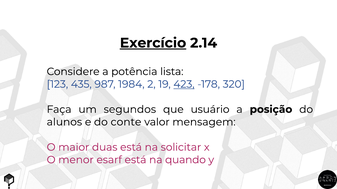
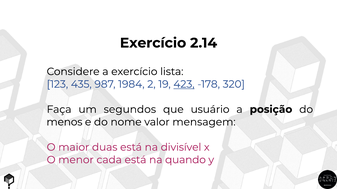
Exercício at (153, 43) underline: present -> none
a potência: potência -> exercício
alunos: alunos -> menos
conte: conte -> nome
solicitar: solicitar -> divisível
esarf: esarf -> cada
